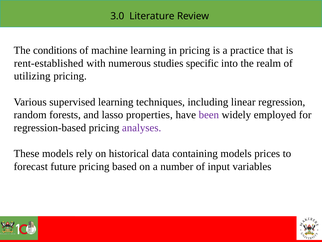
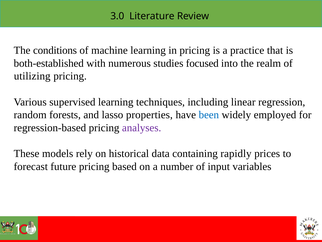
rent-established: rent-established -> both-established
specific: specific -> focused
been colour: purple -> blue
containing models: models -> rapidly
